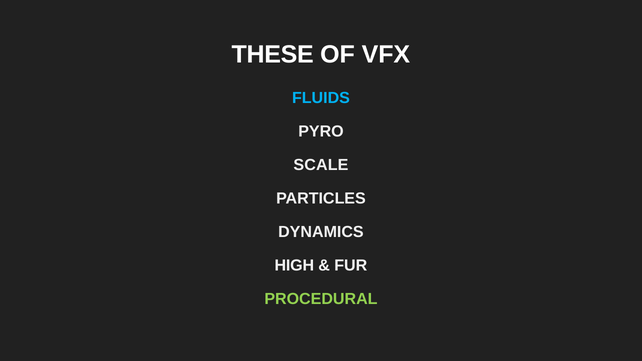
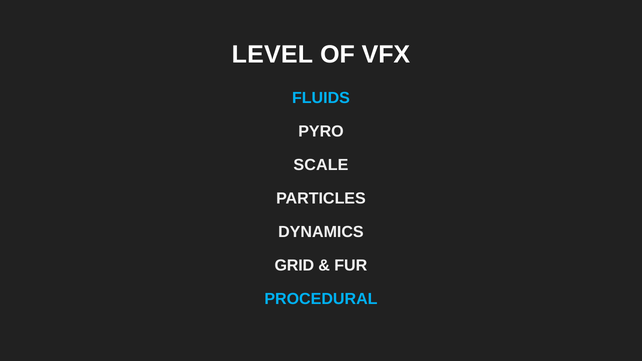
THESE: THESE -> LEVEL
HIGH: HIGH -> GRID
PROCEDURAL colour: light green -> light blue
